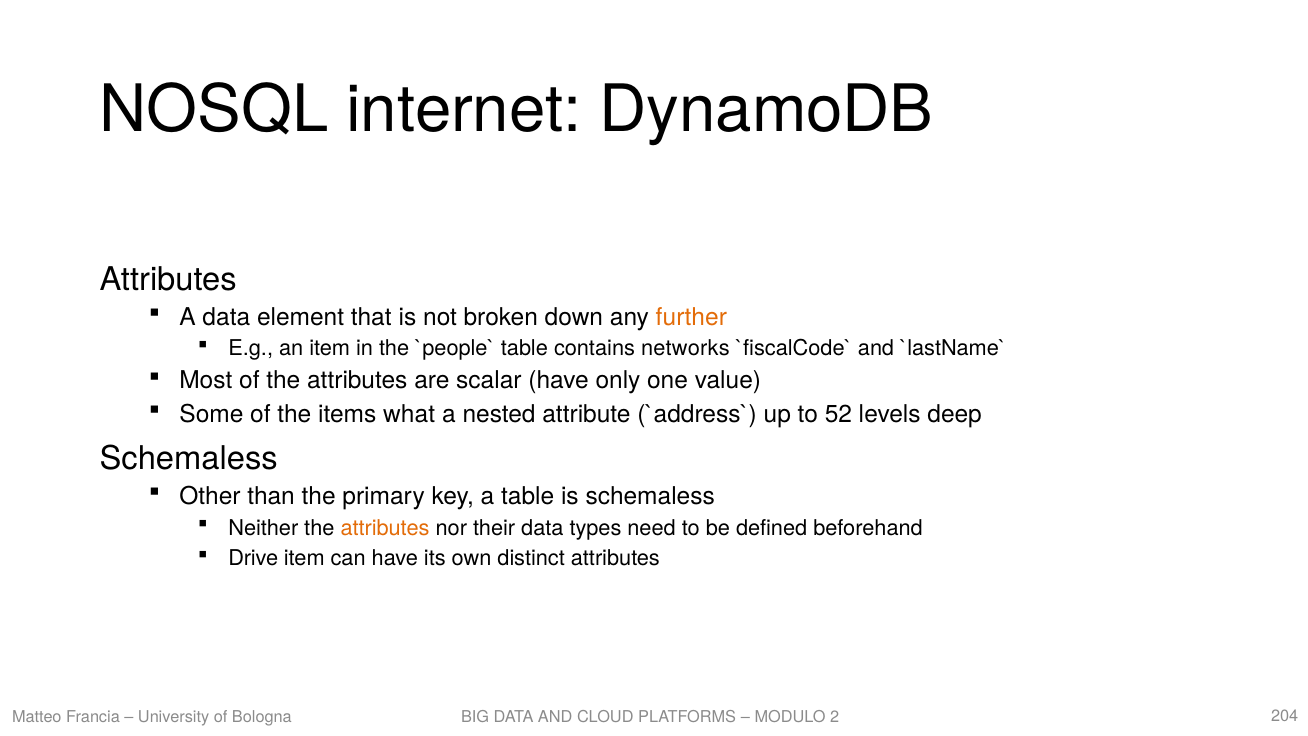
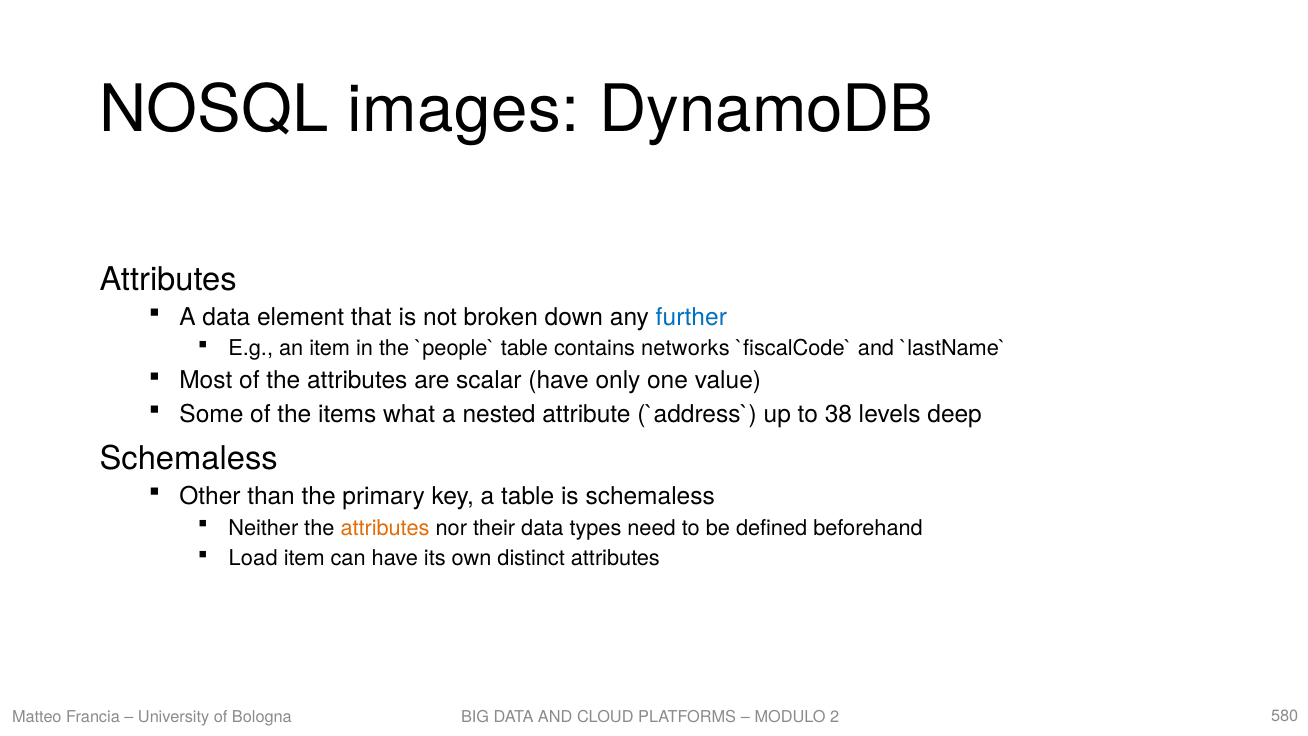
internet: internet -> images
further colour: orange -> blue
52: 52 -> 38
Drive: Drive -> Load
204: 204 -> 580
